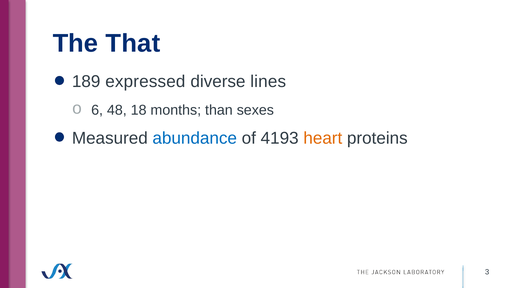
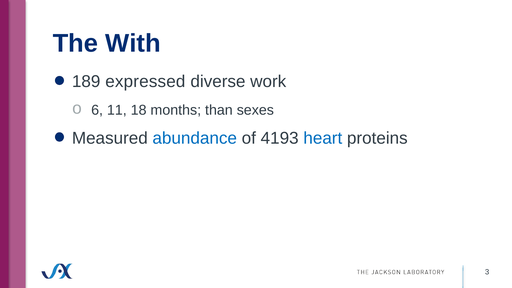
That: That -> With
lines: lines -> work
48: 48 -> 11
heart colour: orange -> blue
